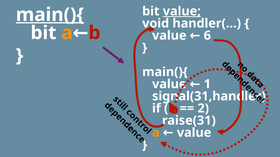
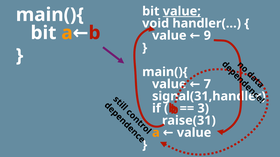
main(){ at (50, 15) underline: present -> none
6: 6 -> 9
1: 1 -> 7
2: 2 -> 3
